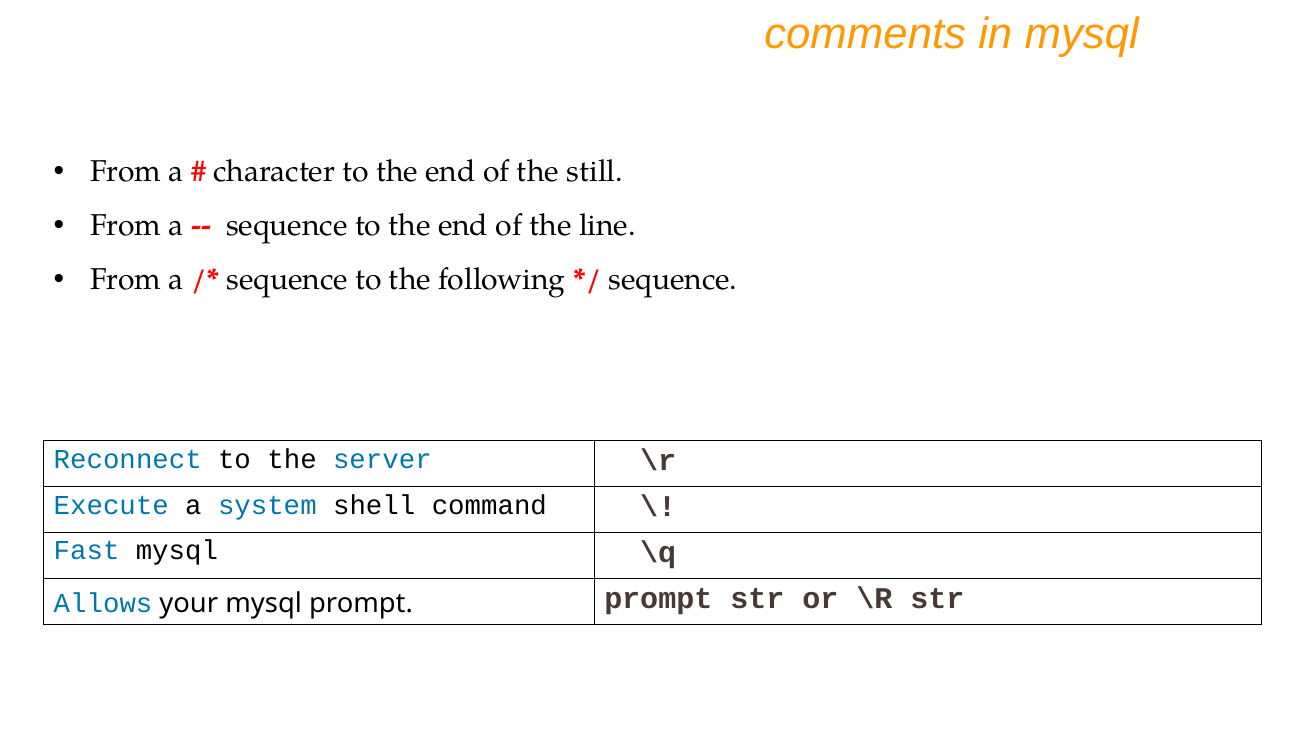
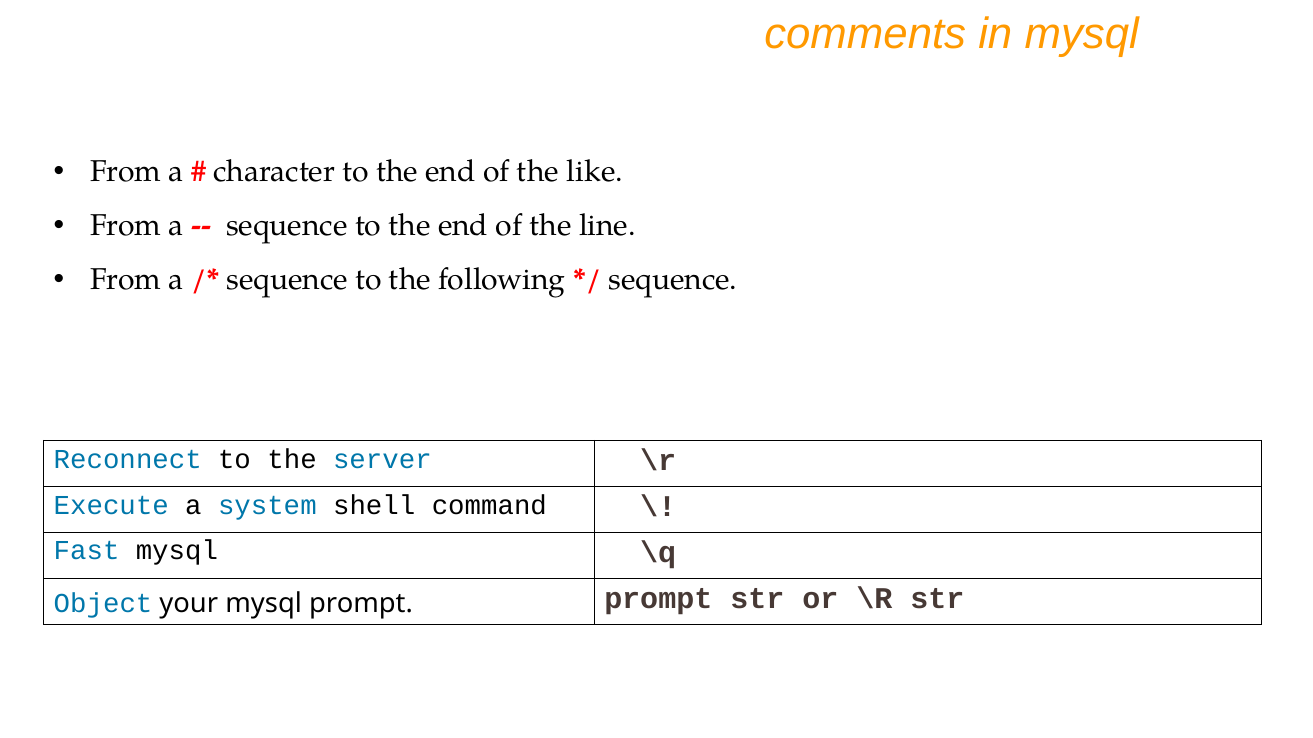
still: still -> like
Allows: Allows -> Object
